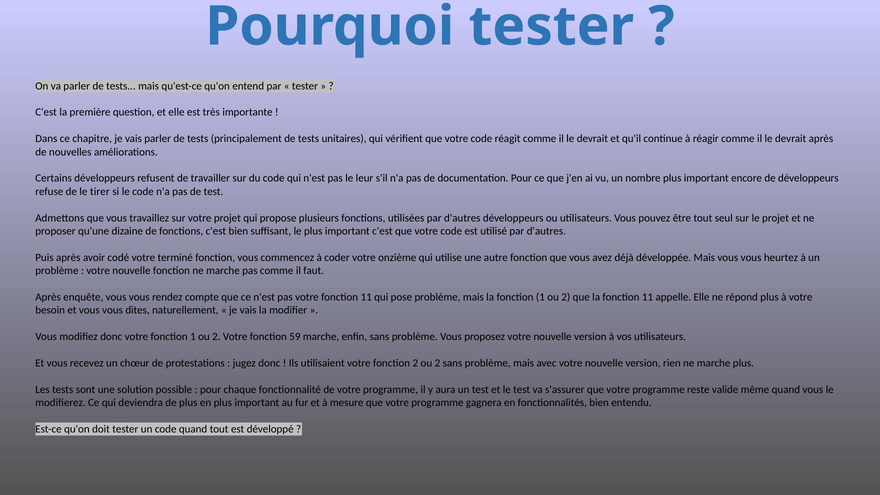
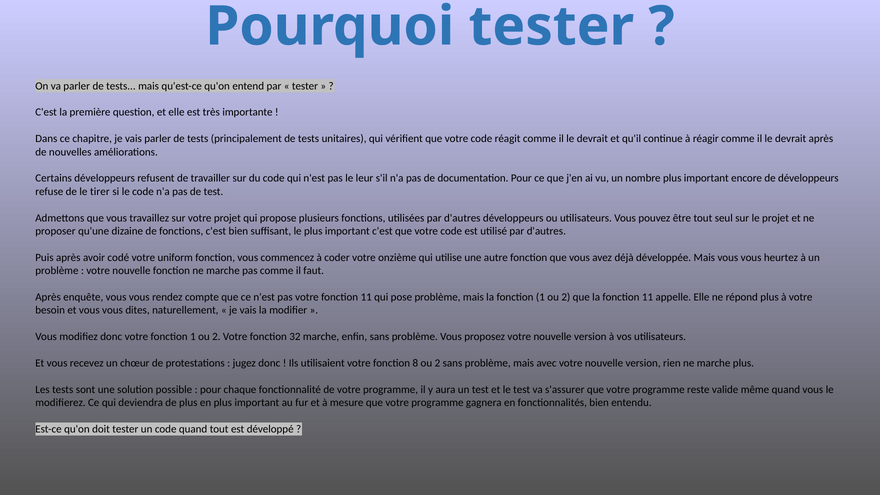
terminé: terminé -> uniform
59: 59 -> 32
fonction 2: 2 -> 8
